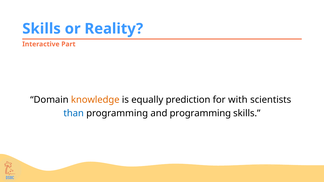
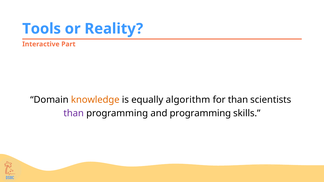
Skills at (42, 29): Skills -> Tools
prediction: prediction -> algorithm
for with: with -> than
than at (74, 113) colour: blue -> purple
